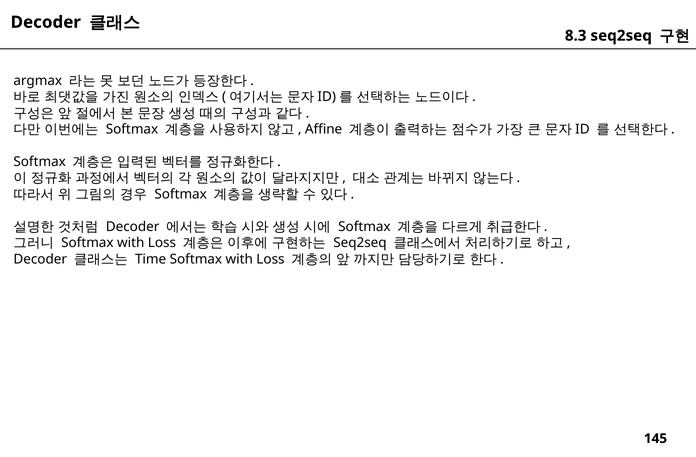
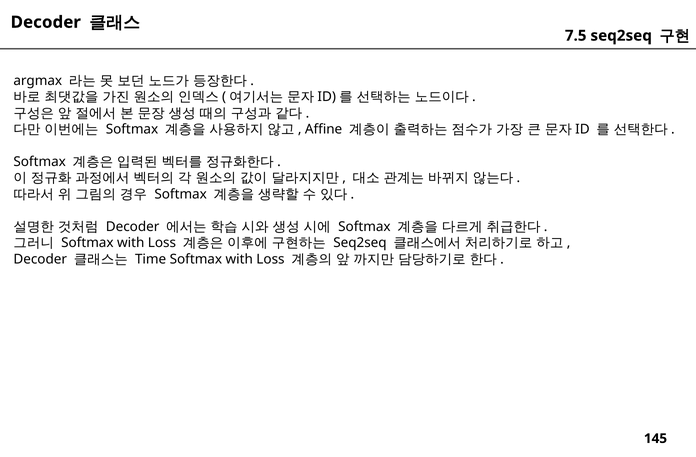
8.3: 8.3 -> 7.5
